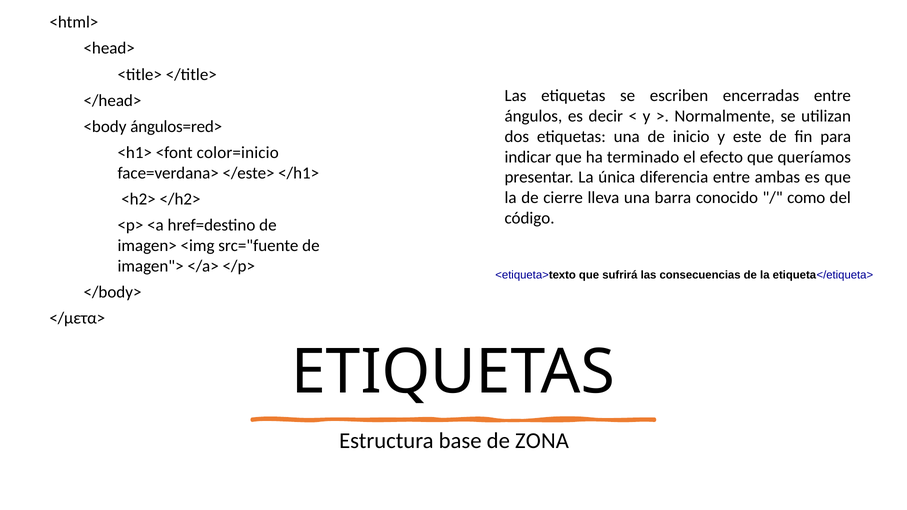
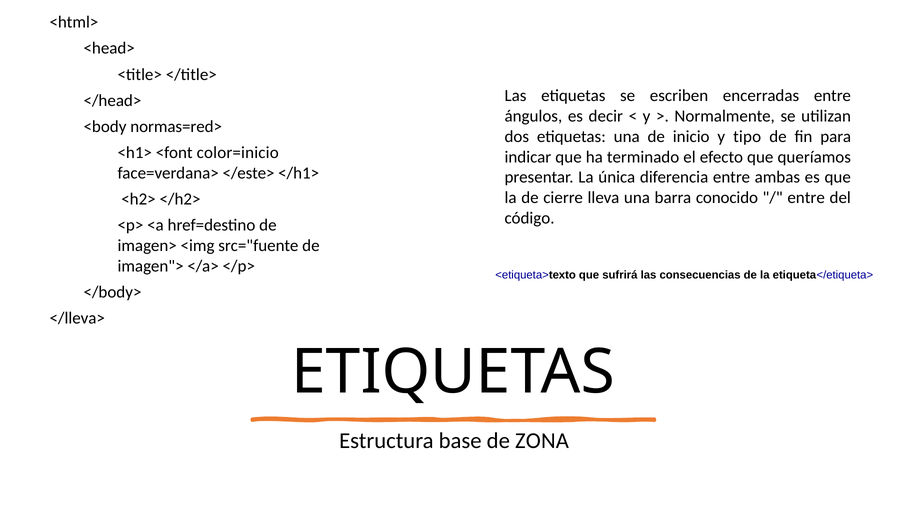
ángulos=red>: ángulos=red> -> normas=red>
este: este -> tipo
como at (806, 198): como -> entre
</μετα>: </μετα> -> </lleva>
